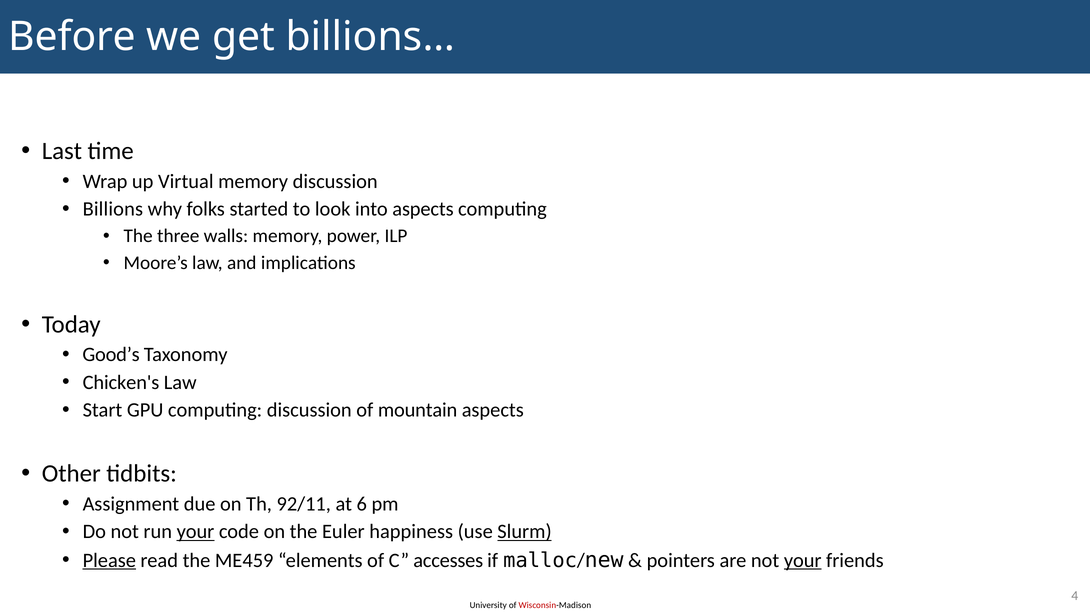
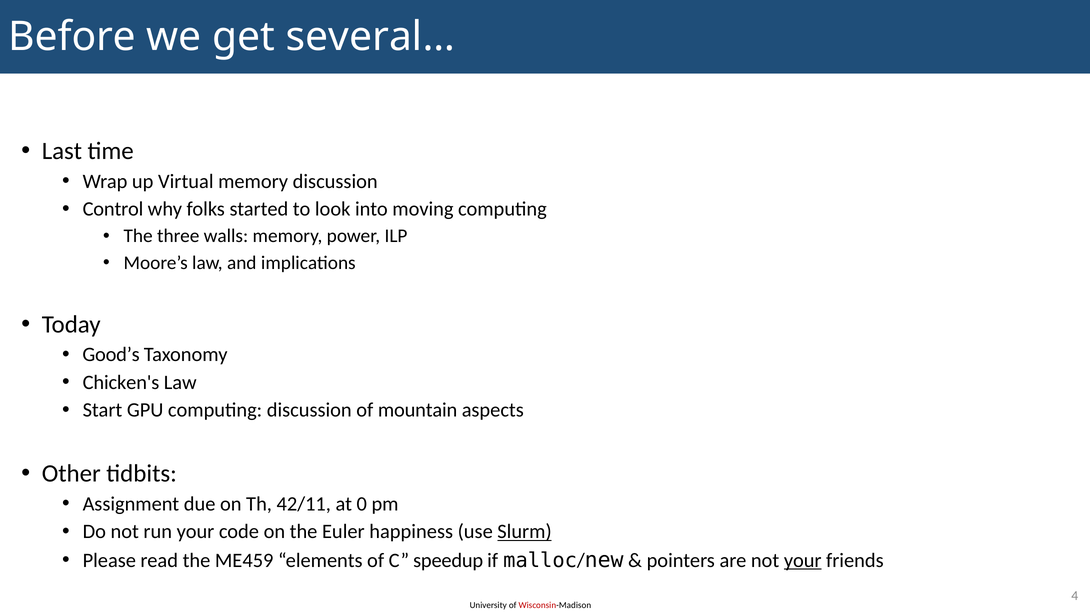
billions…: billions… -> several…
Billions: Billions -> Control
into aspects: aspects -> moving
92/11: 92/11 -> 42/11
6: 6 -> 0
your at (196, 532) underline: present -> none
Please underline: present -> none
accesses: accesses -> speedup
